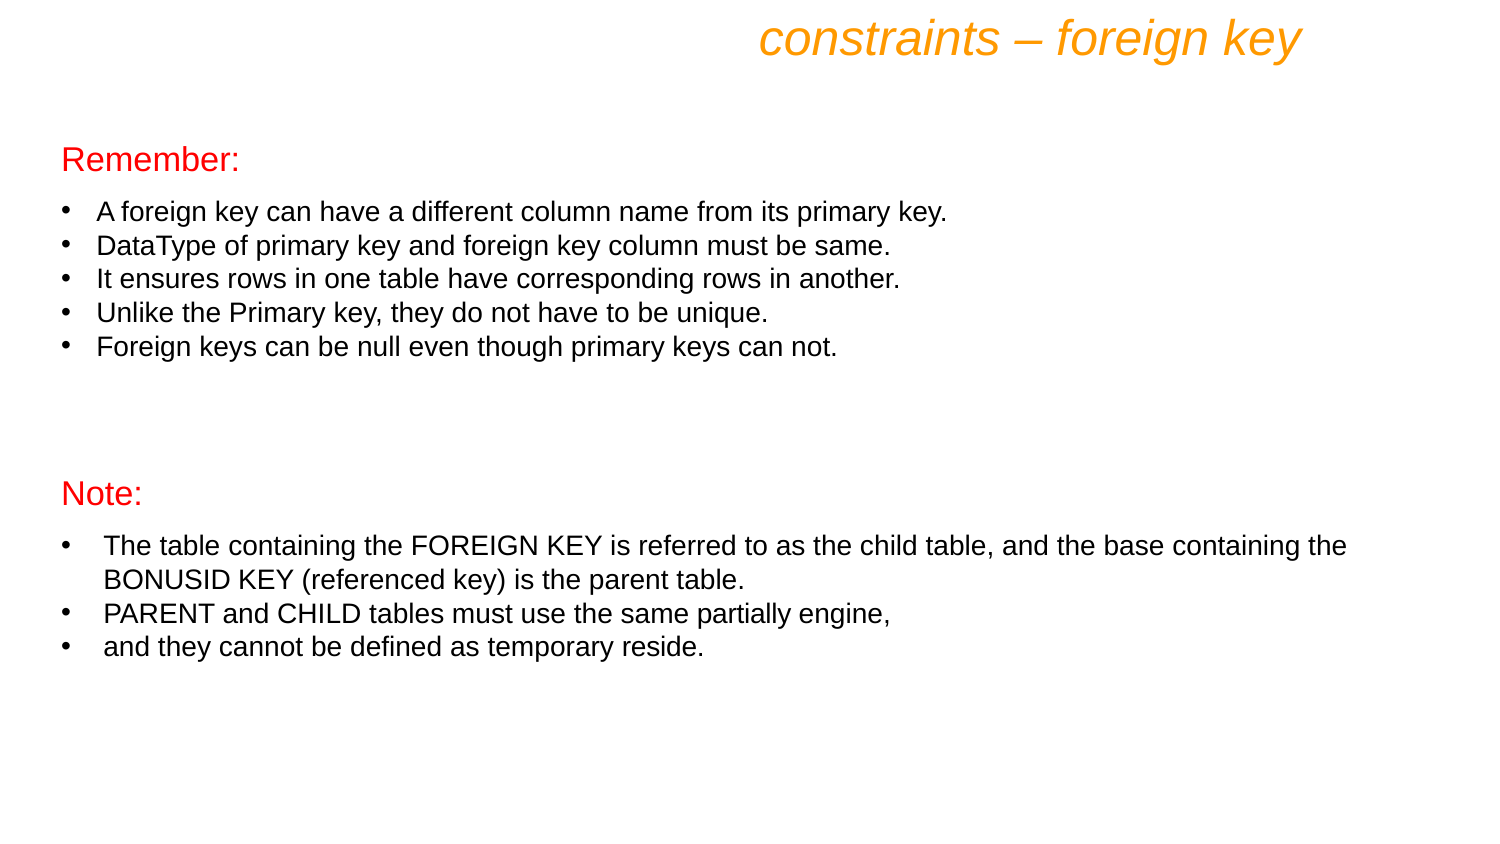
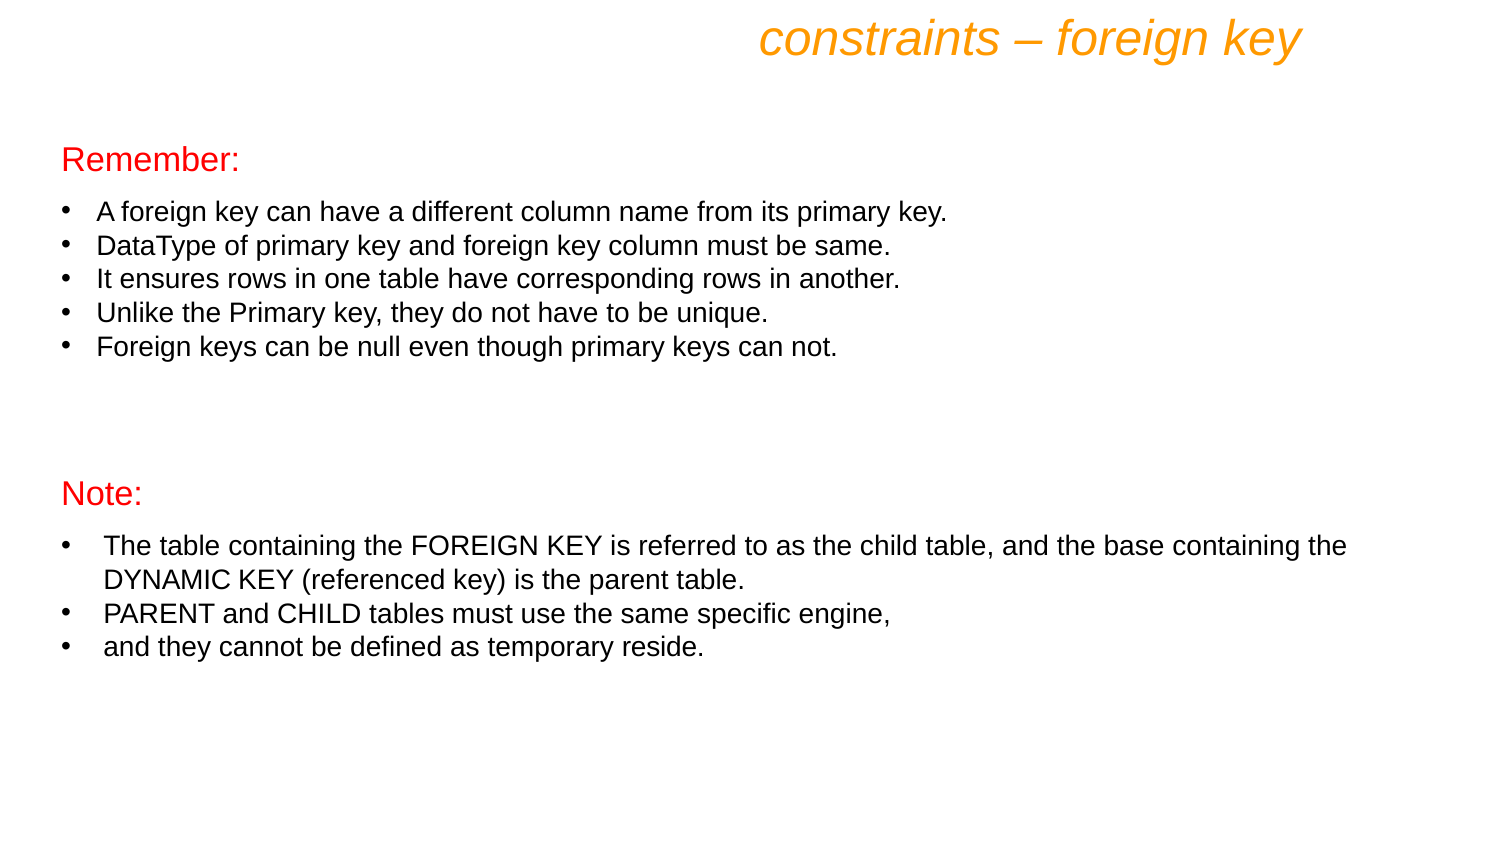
BONUSID: BONUSID -> DYNAMIC
partially: partially -> specific
